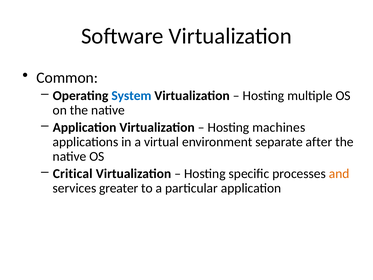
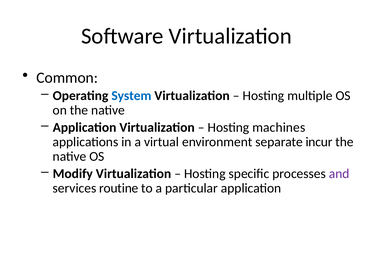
after: after -> incur
Critical: Critical -> Modify
and colour: orange -> purple
greater: greater -> routine
